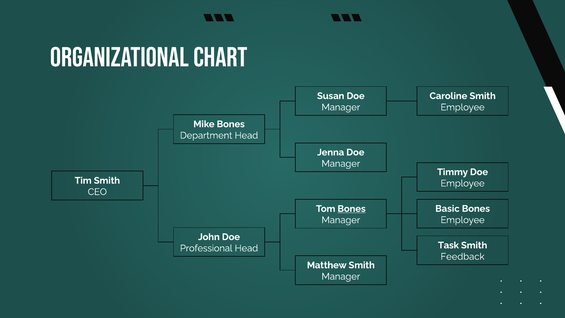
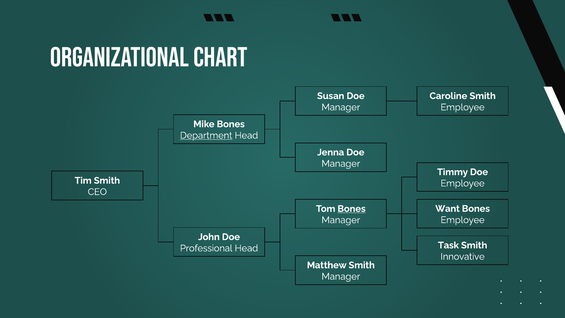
Department underline: none -> present
Basic: Basic -> Want
Feedback: Feedback -> Innovative
